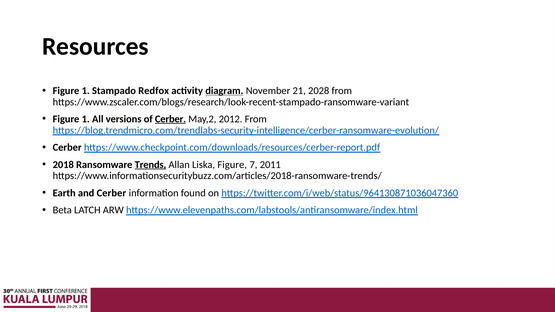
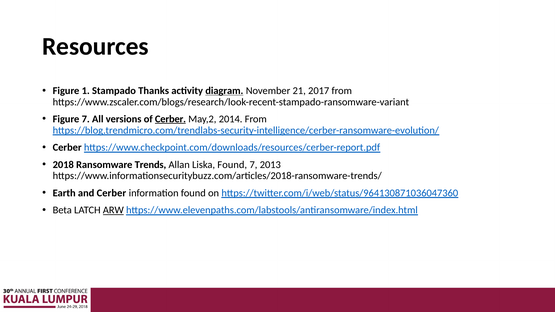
Redfox: Redfox -> Thanks
2028: 2028 -> 2017
1 at (86, 119): 1 -> 7
2012: 2012 -> 2014
Trends underline: present -> none
Liska Figure: Figure -> Found
2011: 2011 -> 2013
ARW underline: none -> present
